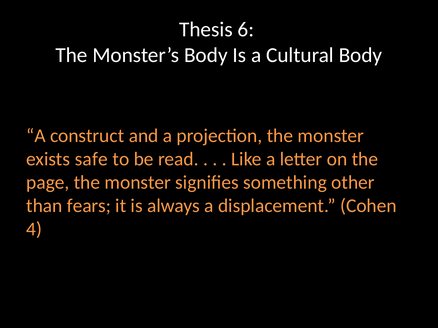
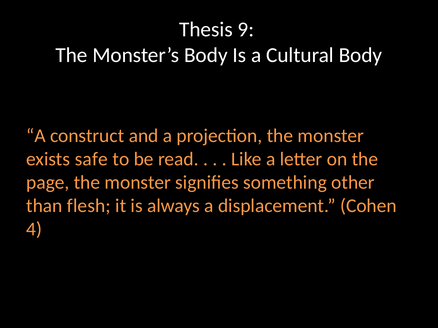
6: 6 -> 9
fears: fears -> flesh
